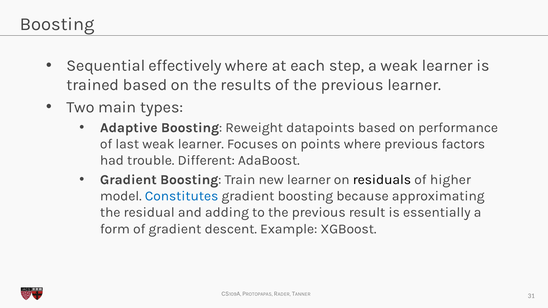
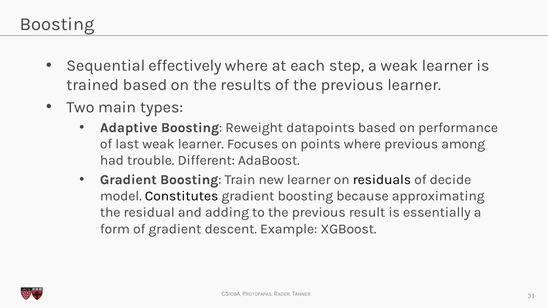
factors: factors -> among
higher: higher -> decide
Constitutes colour: blue -> black
